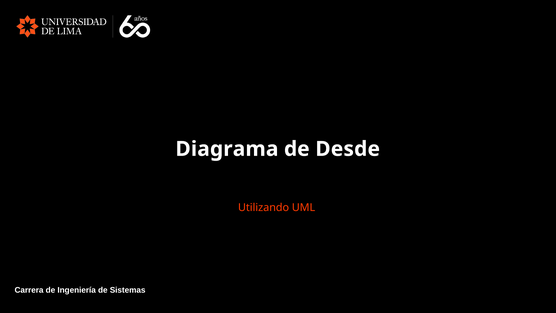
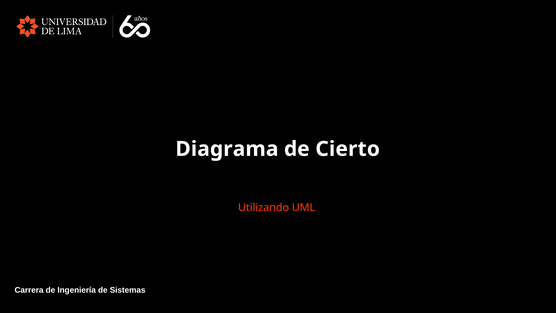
Desde: Desde -> Cierto
